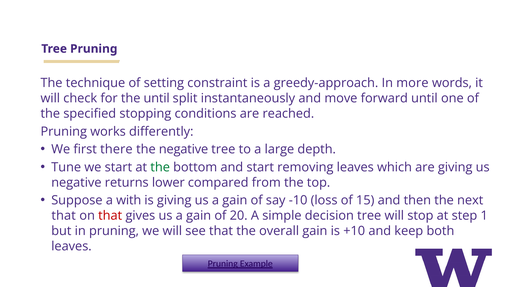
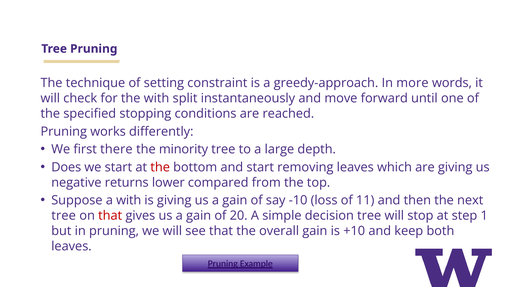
the until: until -> with
the negative: negative -> minority
Tune: Tune -> Does
the at (160, 167) colour: green -> red
15: 15 -> 11
that at (64, 216): that -> tree
